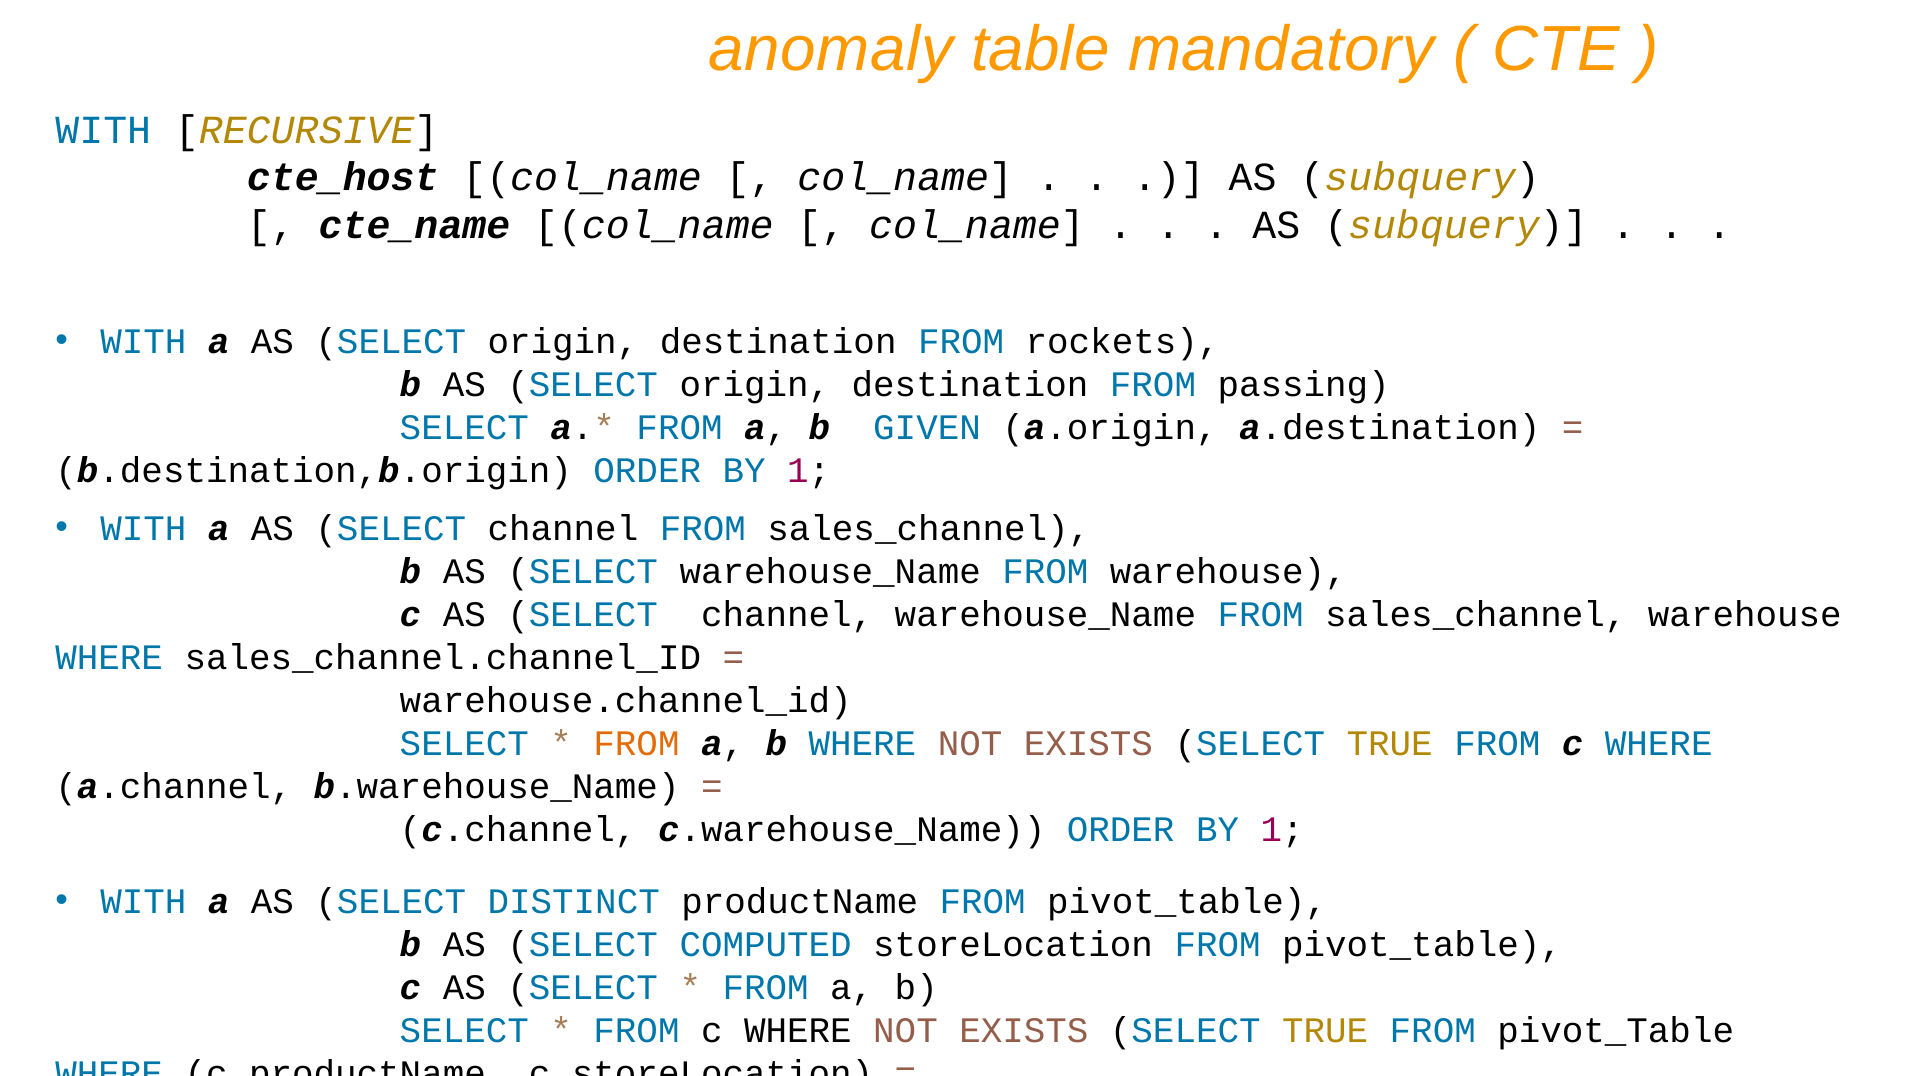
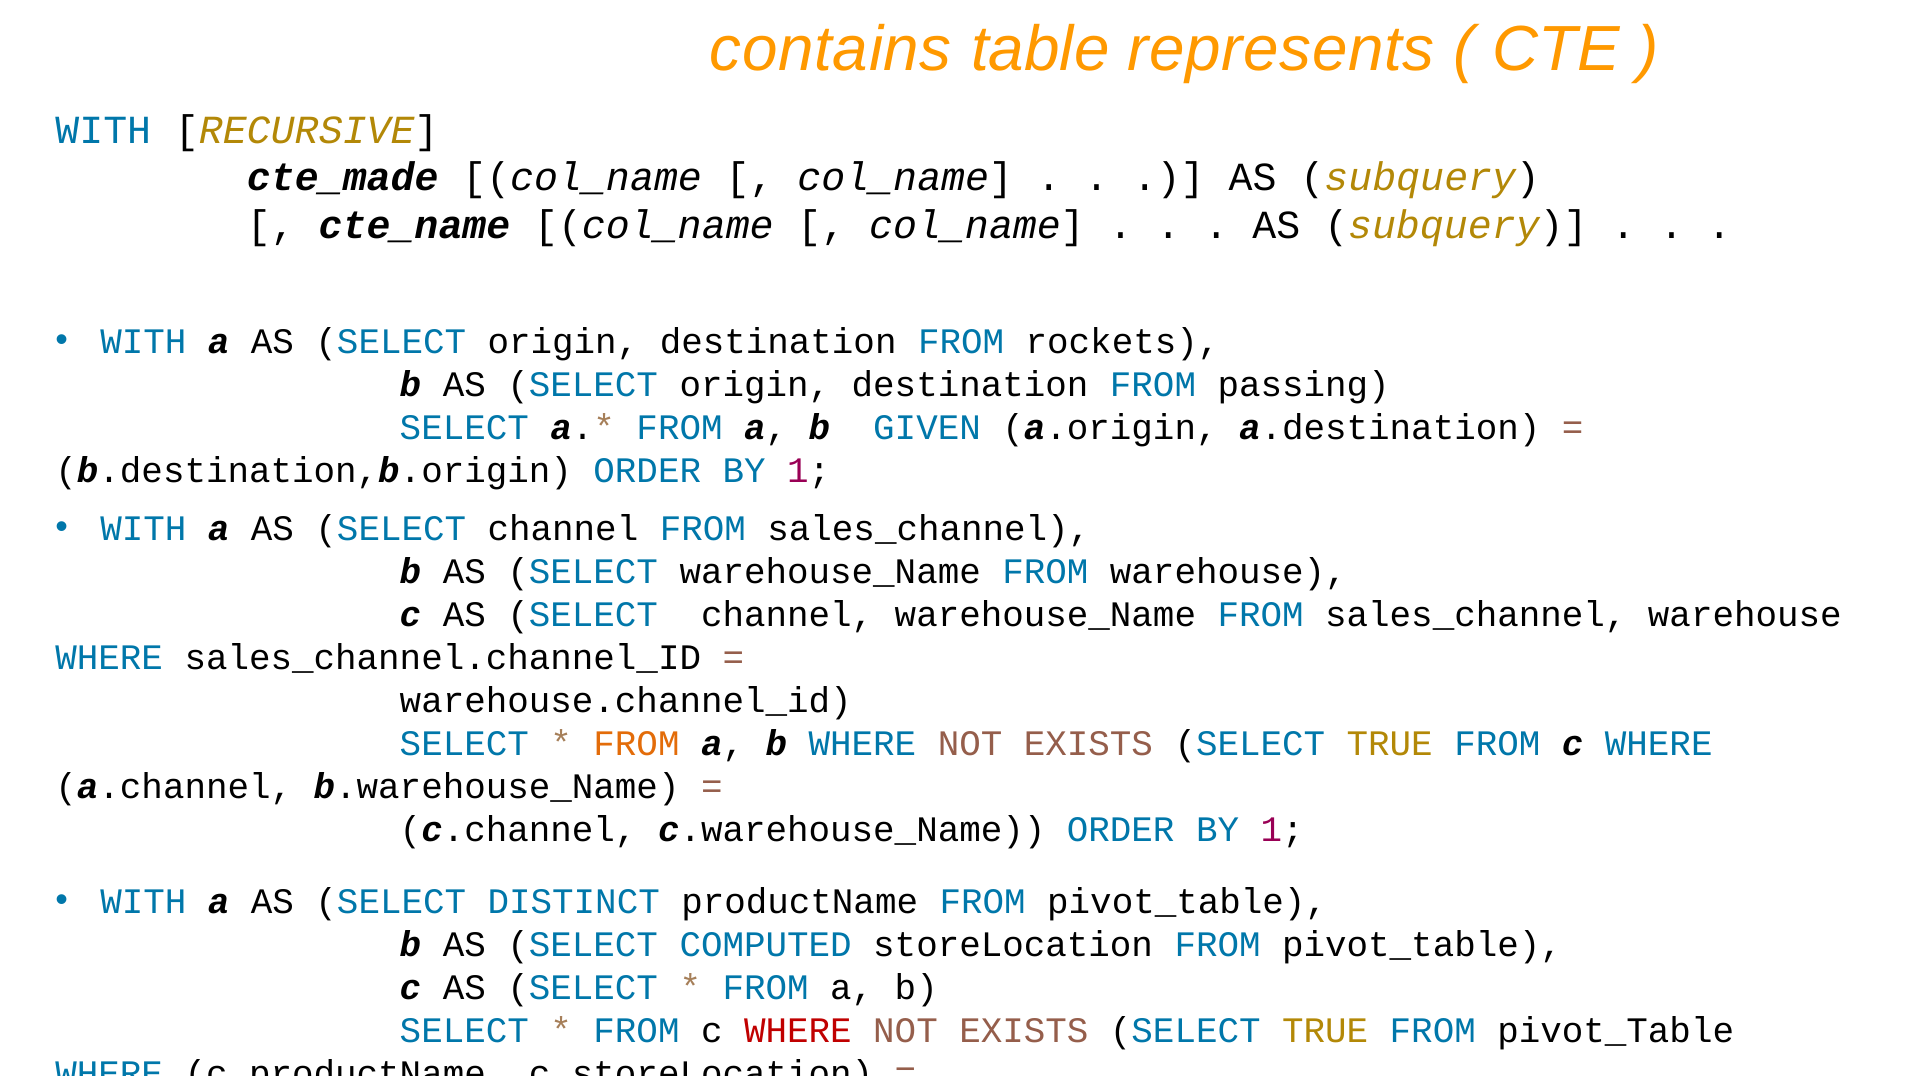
anomaly: anomaly -> contains
mandatory: mandatory -> represents
cte_host: cte_host -> cte_made
WHERE at (798, 1030) colour: black -> red
